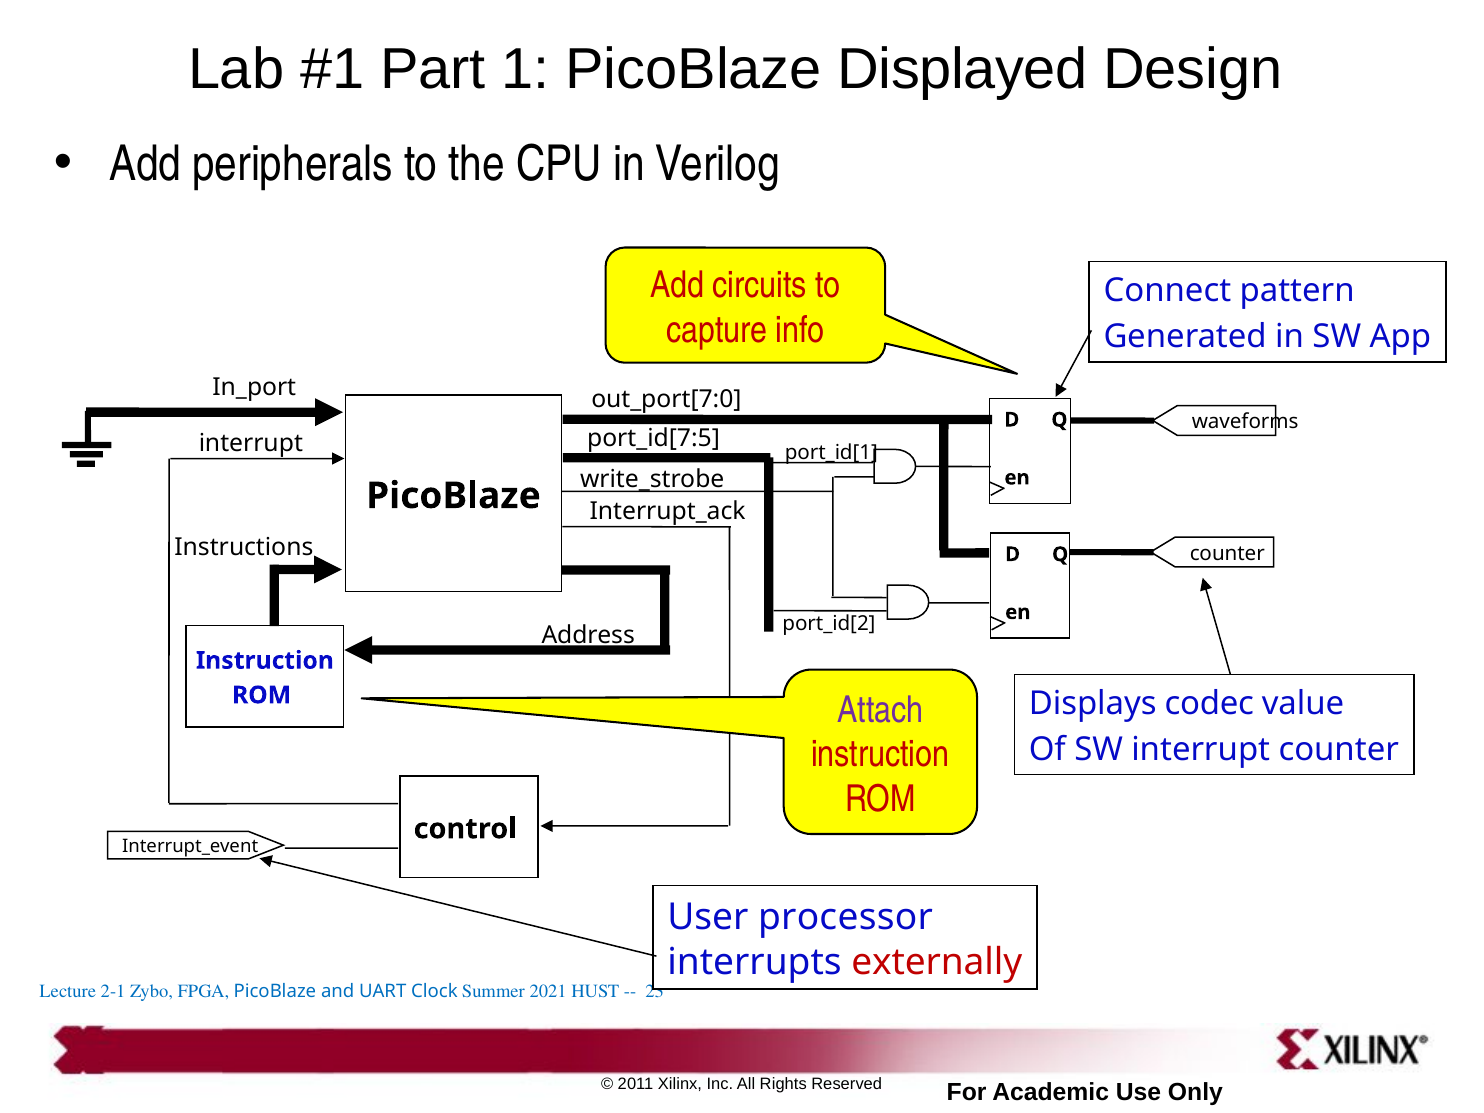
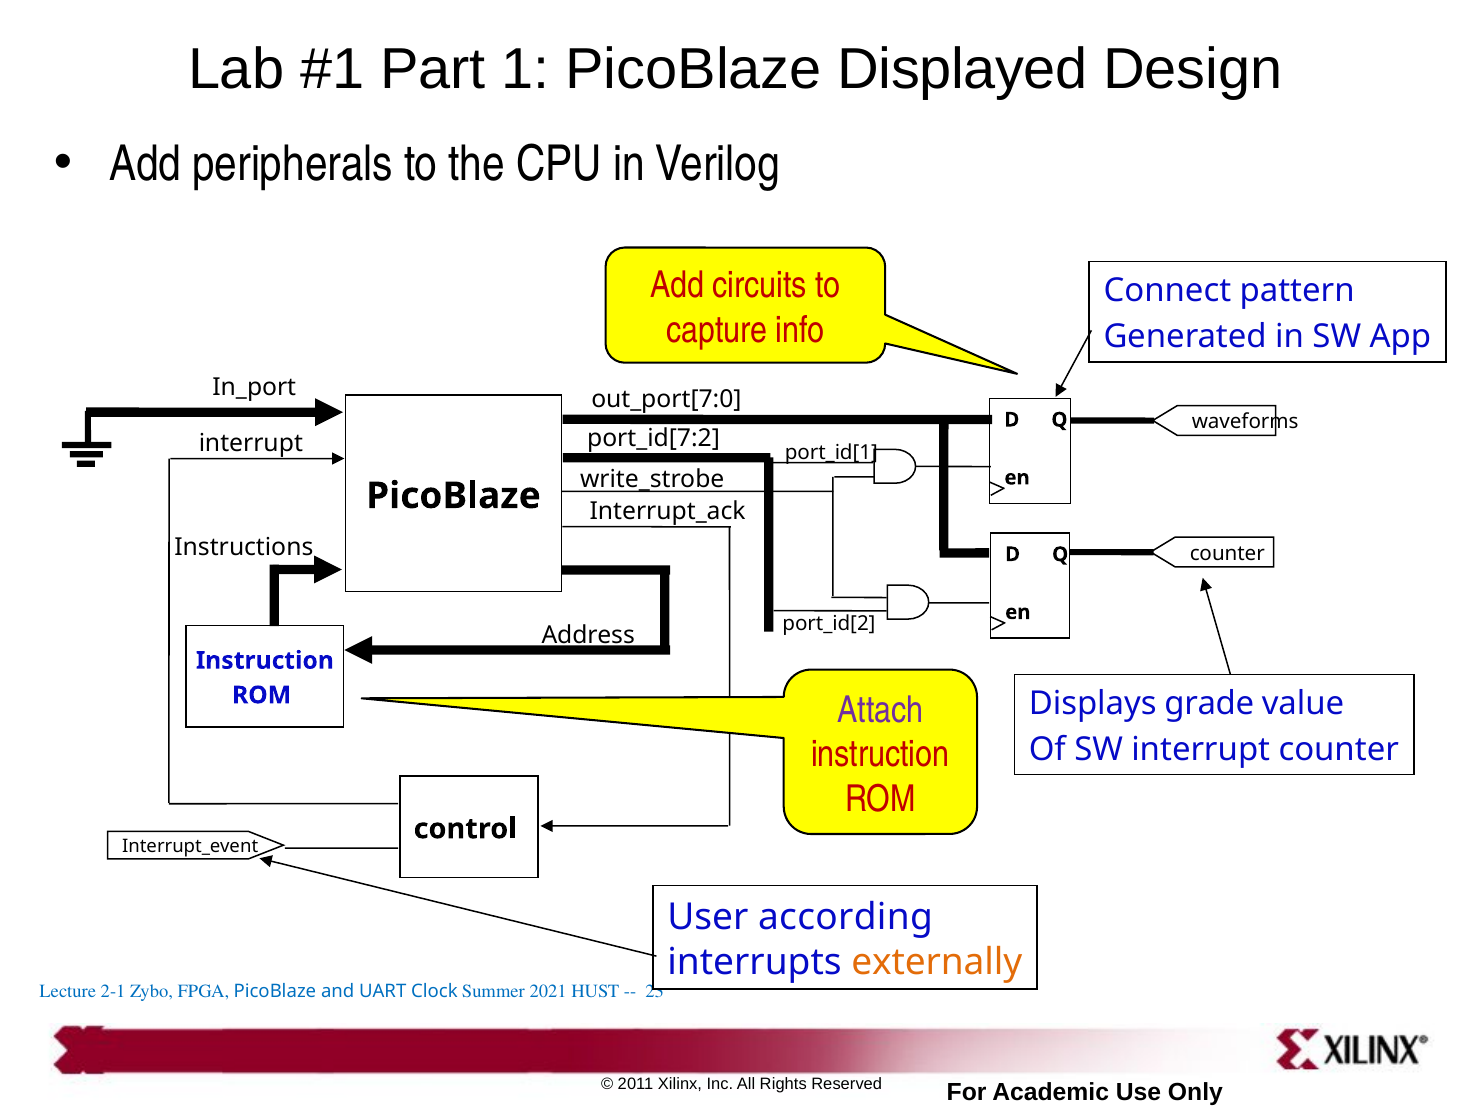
port_id[7:5: port_id[7:5 -> port_id[7:2
codec: codec -> grade
processor: processor -> according
externally colour: red -> orange
